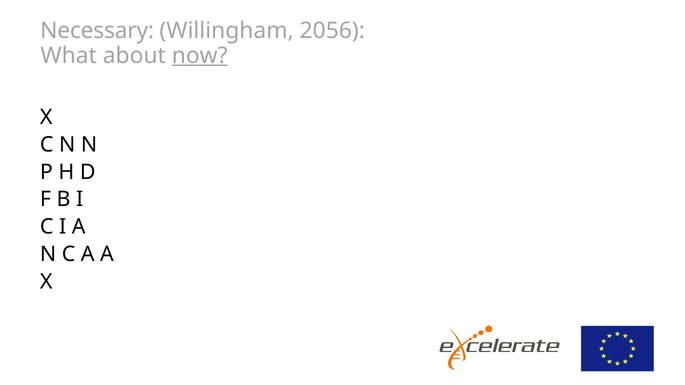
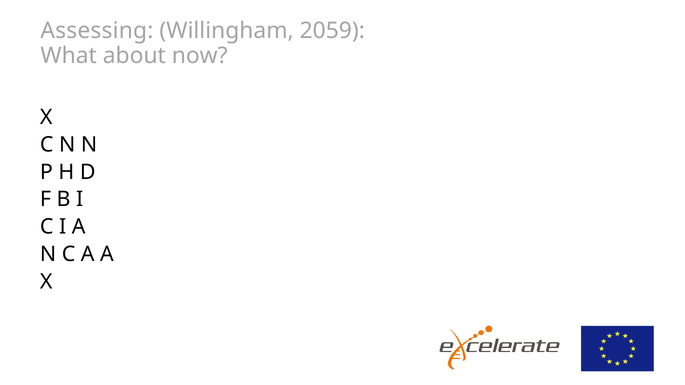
Necessary: Necessary -> Assessing
2056: 2056 -> 2059
now underline: present -> none
